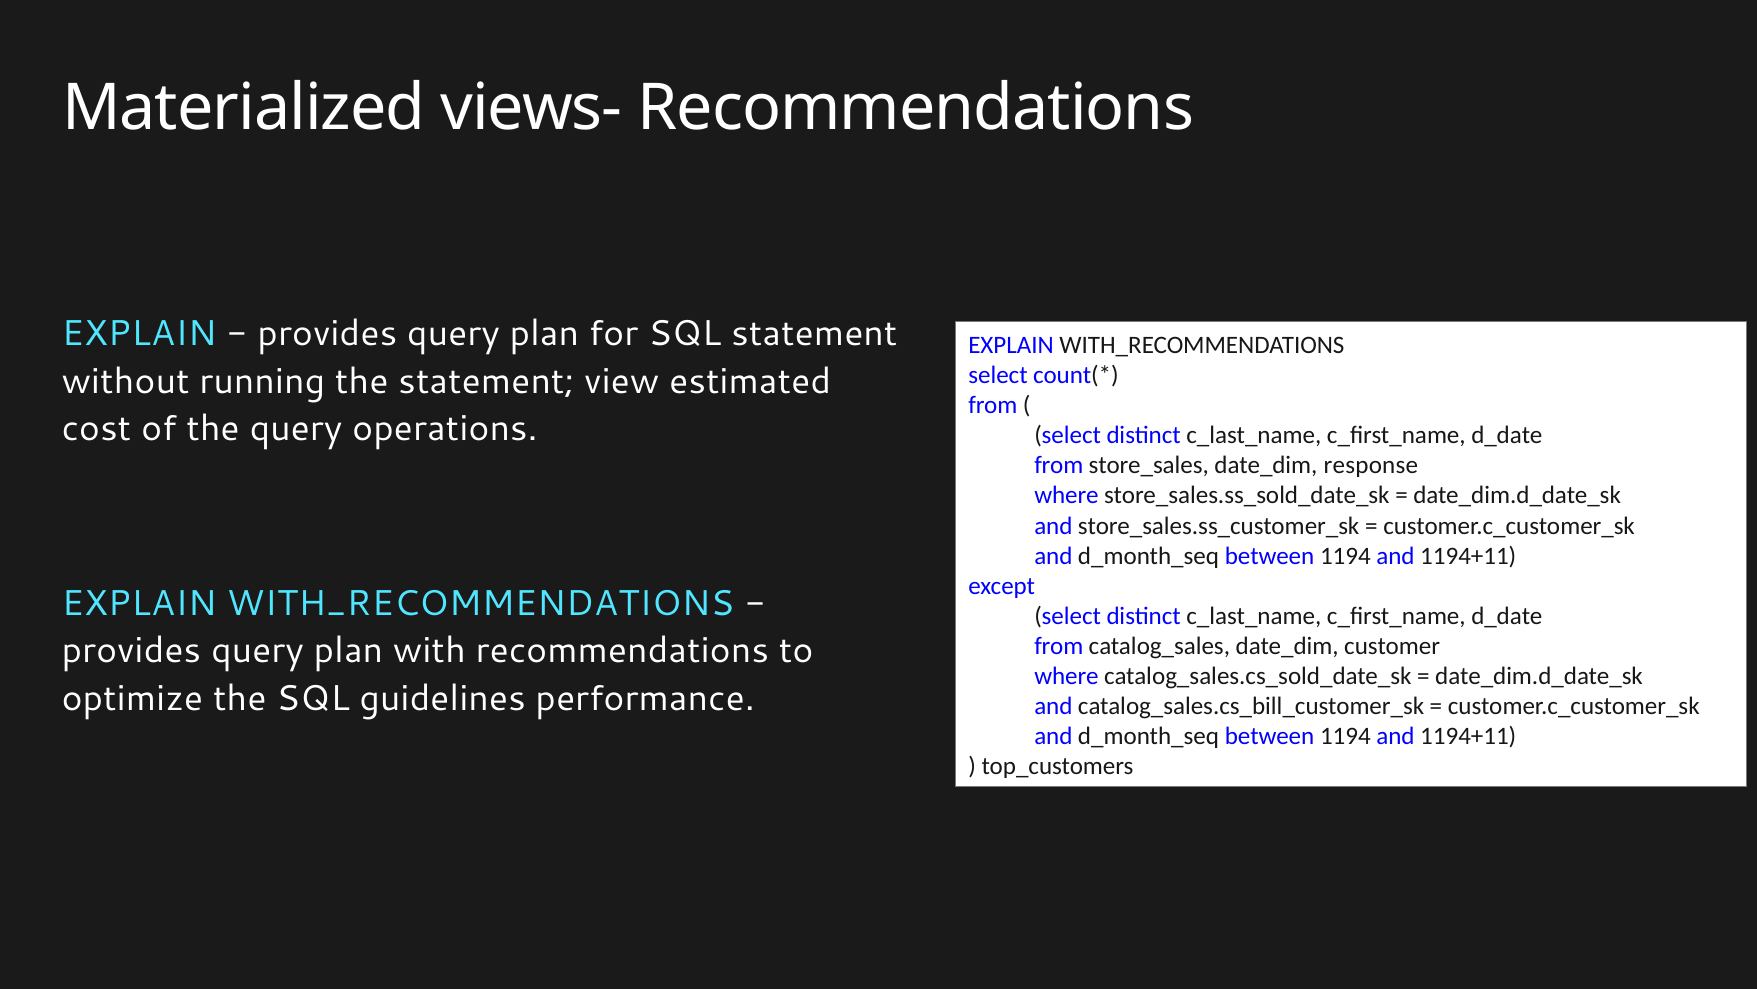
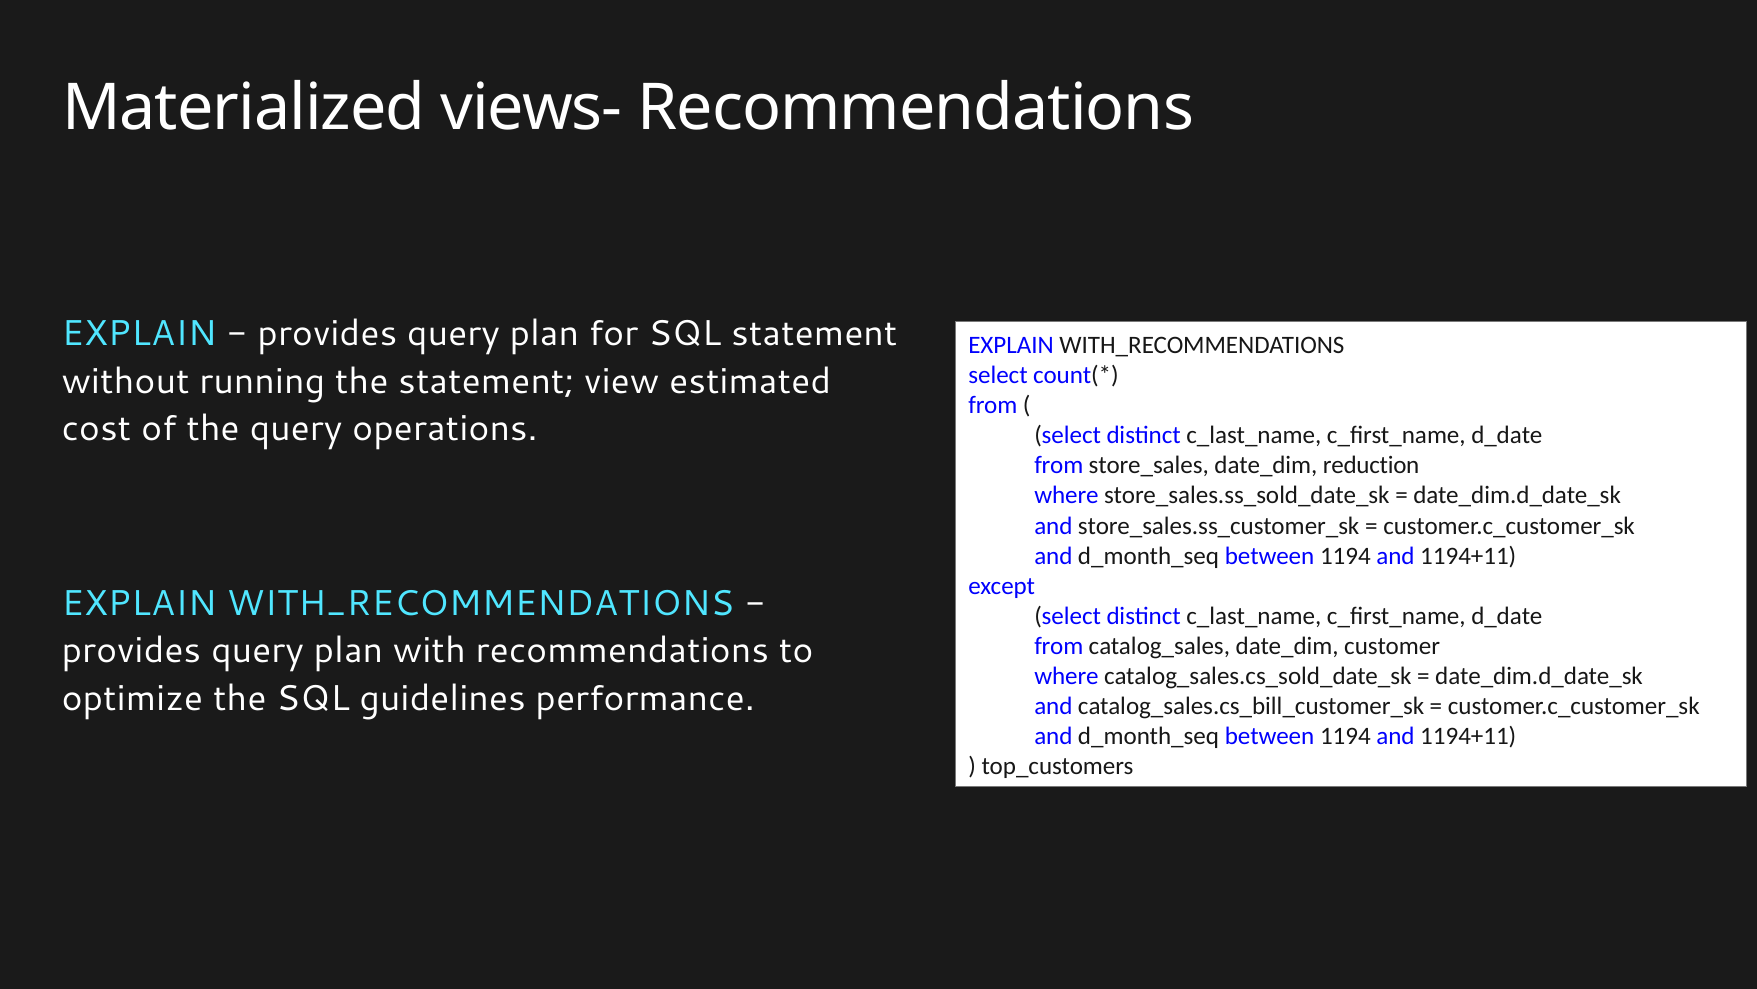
response: response -> reduction
